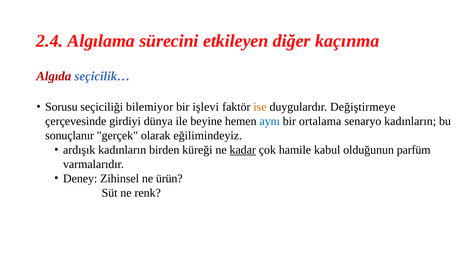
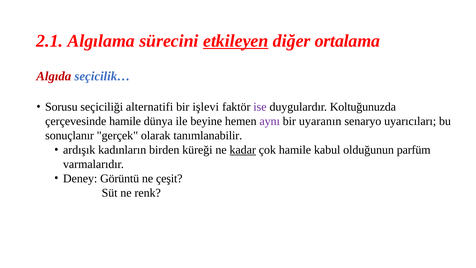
2.4: 2.4 -> 2.1
etkileyen underline: none -> present
kaçınma: kaçınma -> ortalama
bilemiyor: bilemiyor -> alternatifi
ise colour: orange -> purple
Değiştirmeye: Değiştirmeye -> Koltuğunuzda
çerçevesinde girdiyi: girdiyi -> hamile
aynı colour: blue -> purple
ortalama: ortalama -> uyaranın
senaryo kadınların: kadınların -> uyarıcıları
eğilimindeyiz: eğilimindeyiz -> tanımlanabilir
Zihinsel: Zihinsel -> Görüntü
ürün: ürün -> çeşit
